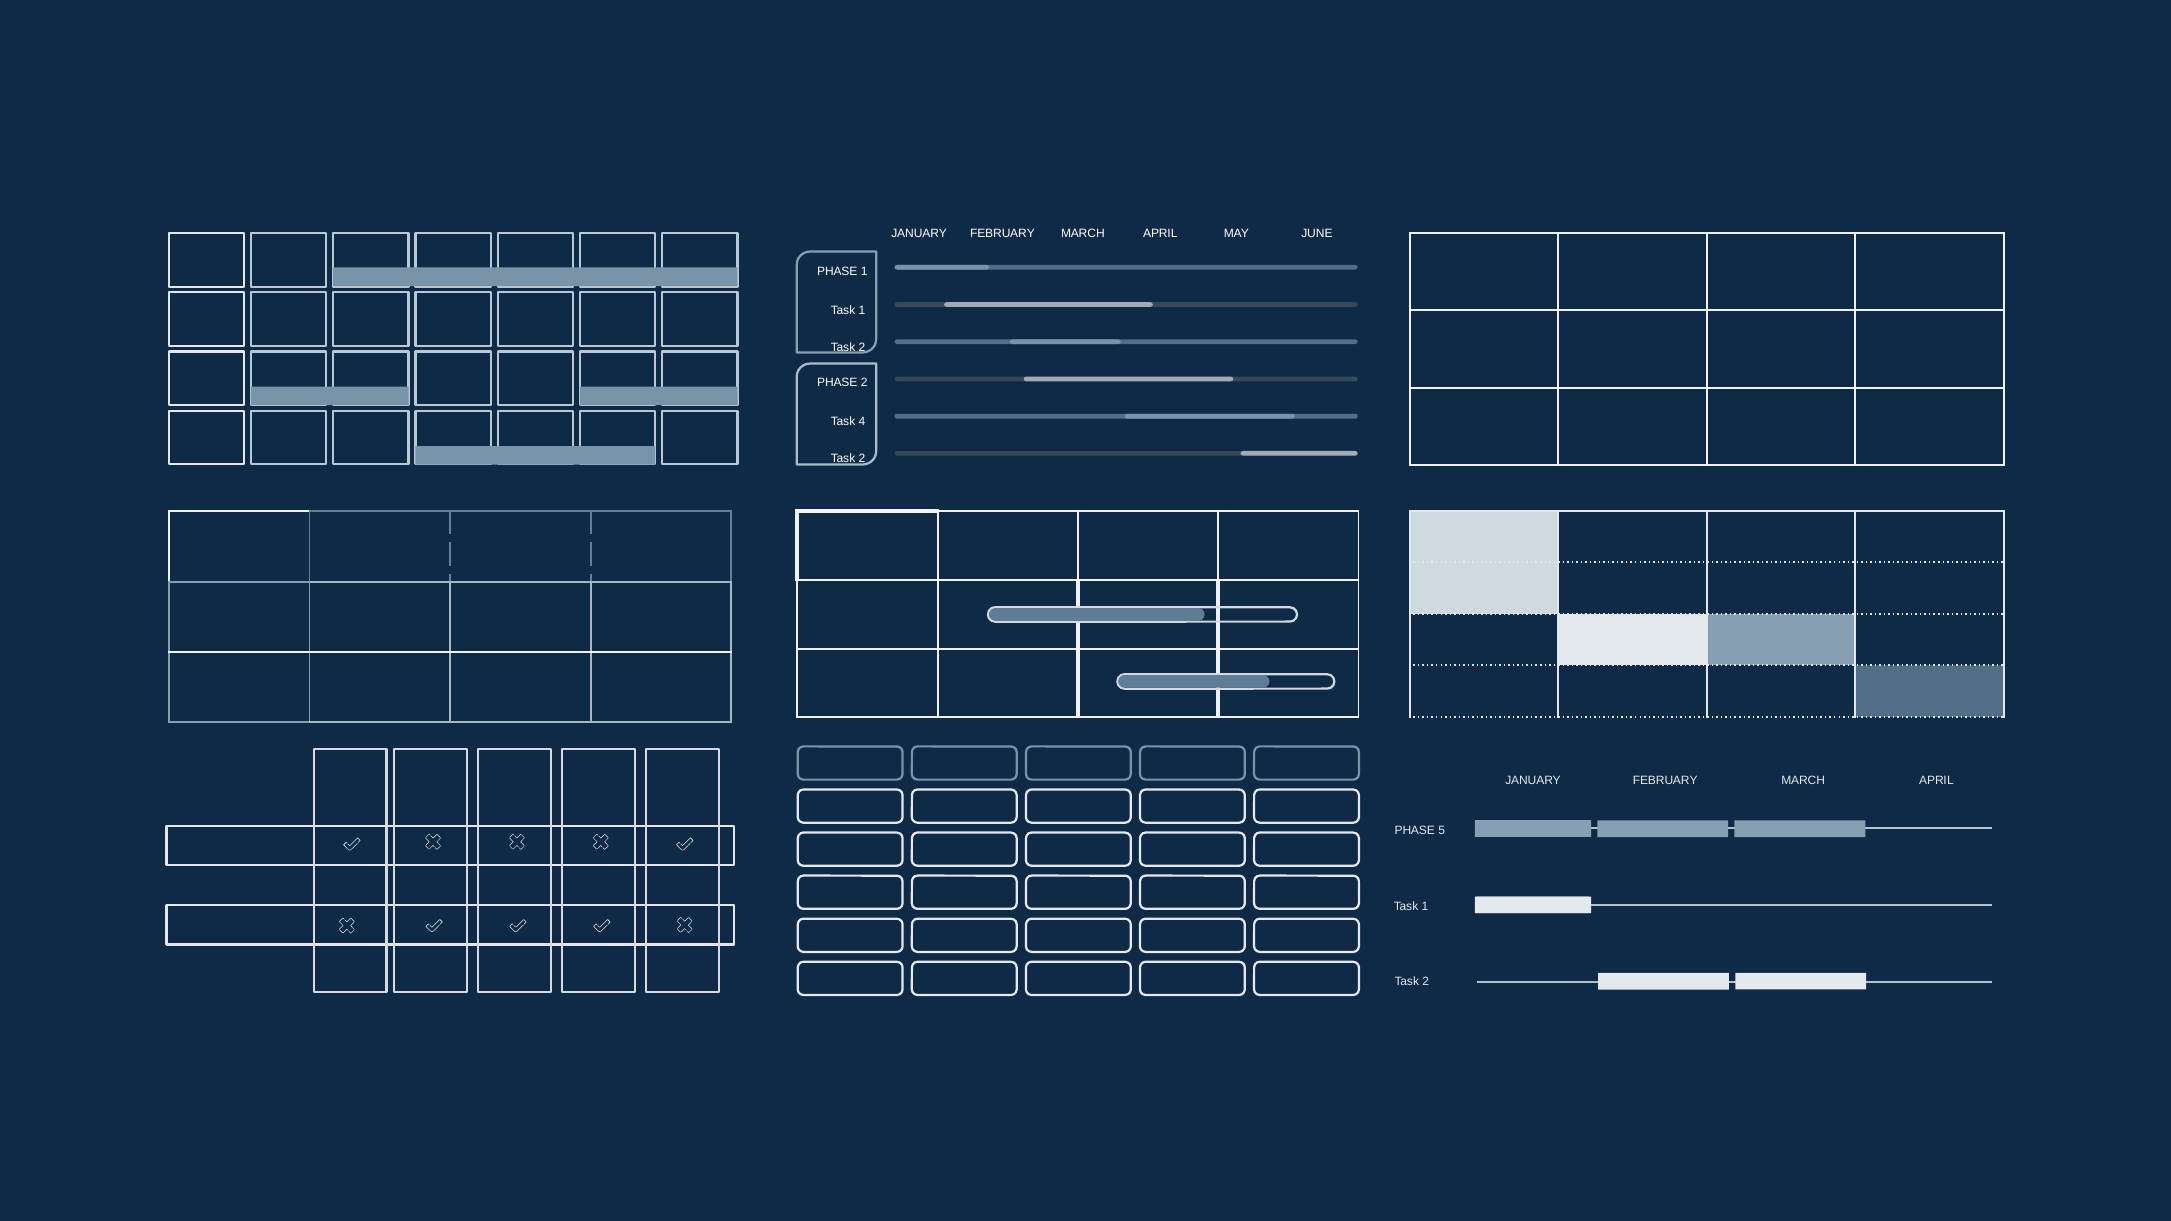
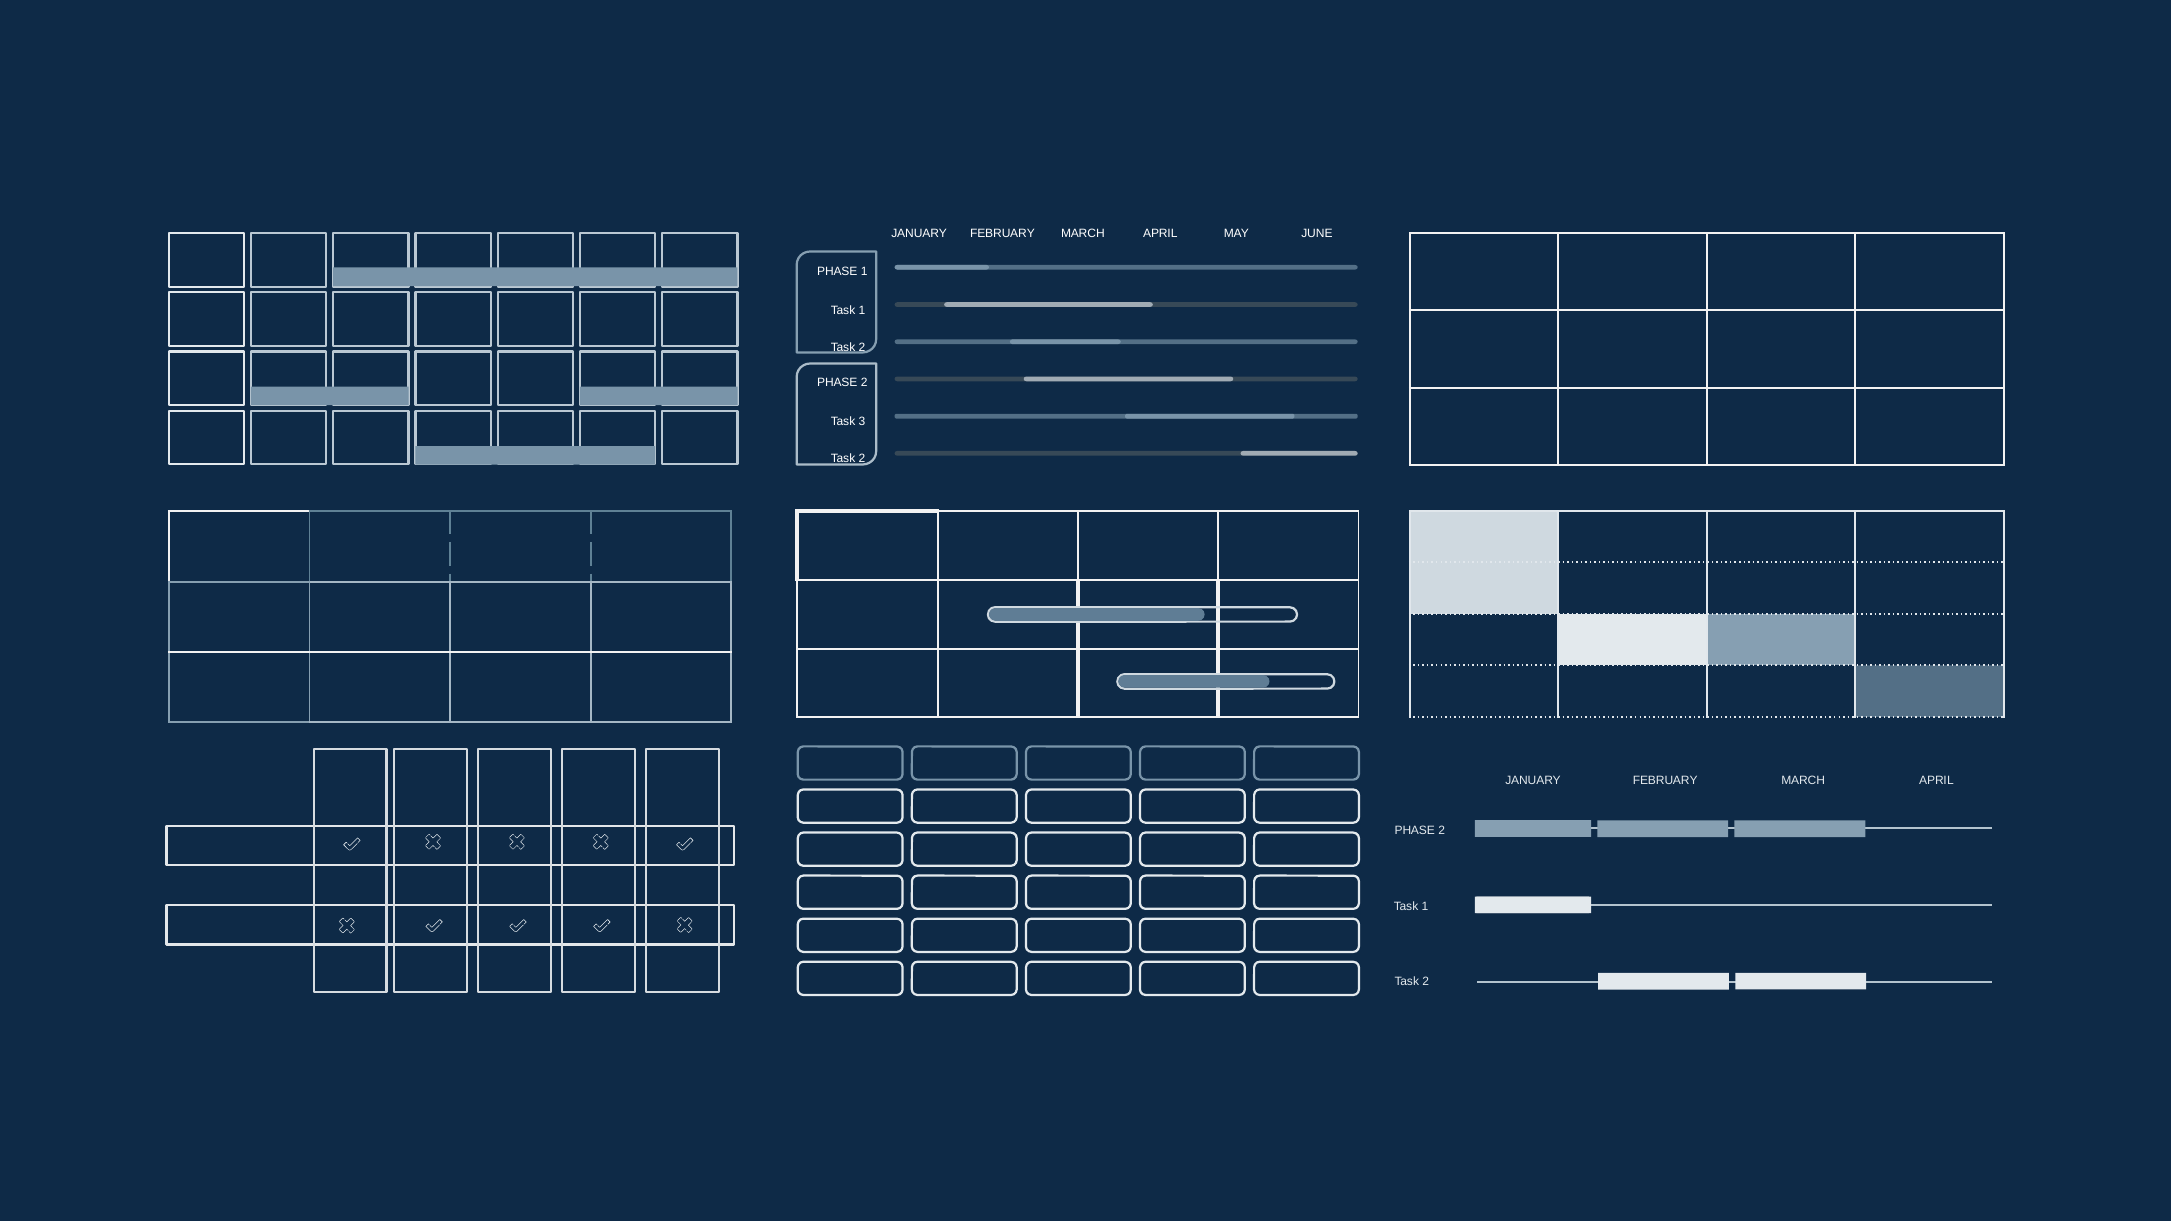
4: 4 -> 3
5 at (1442, 831): 5 -> 2
